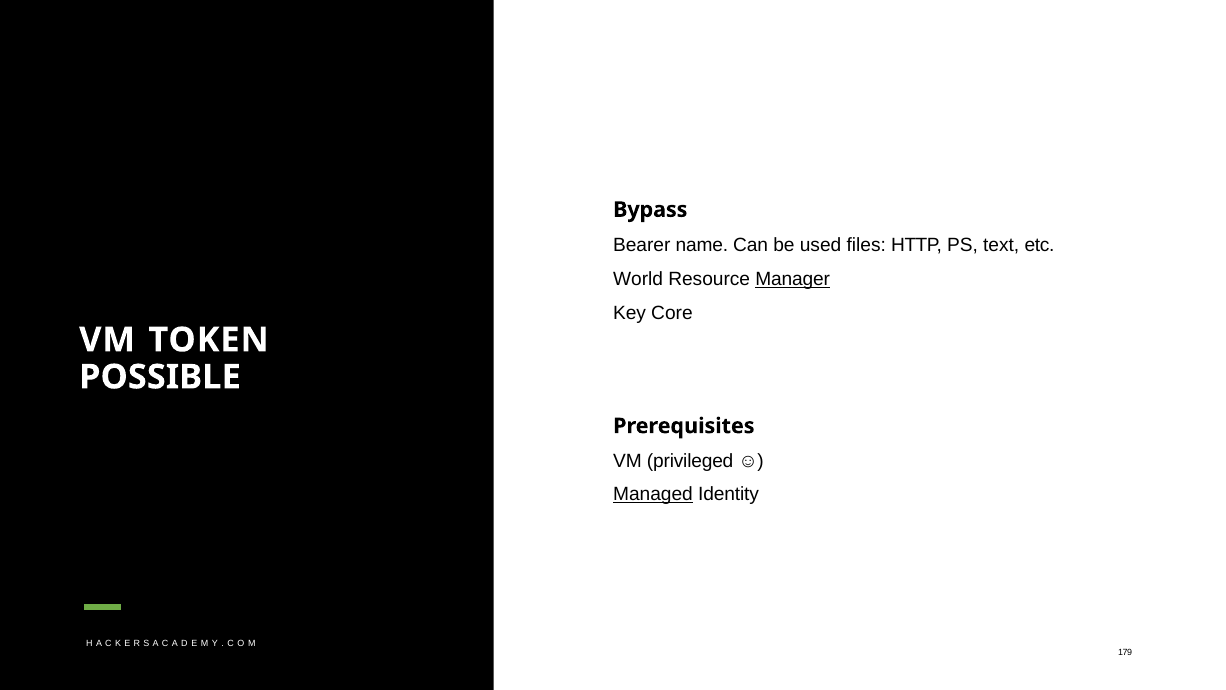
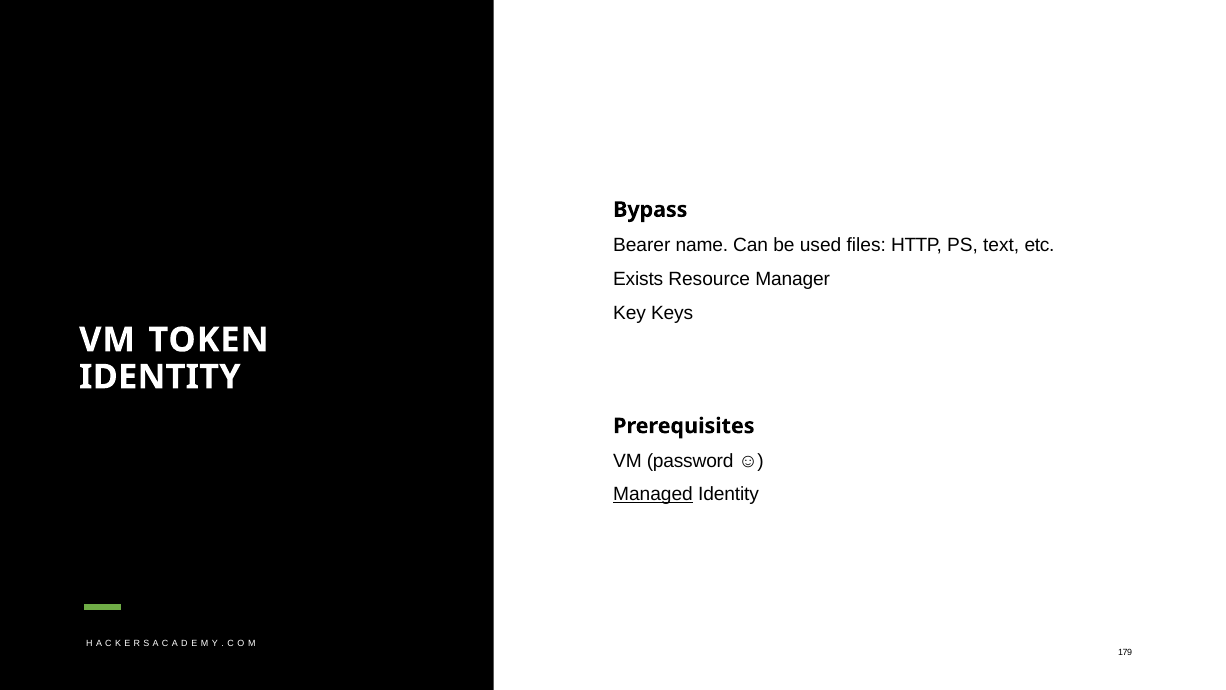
World: World -> Exists
Manager underline: present -> none
Core: Core -> Keys
POSSIBLE at (160, 377): POSSIBLE -> IDENTITY
privileged: privileged -> password
